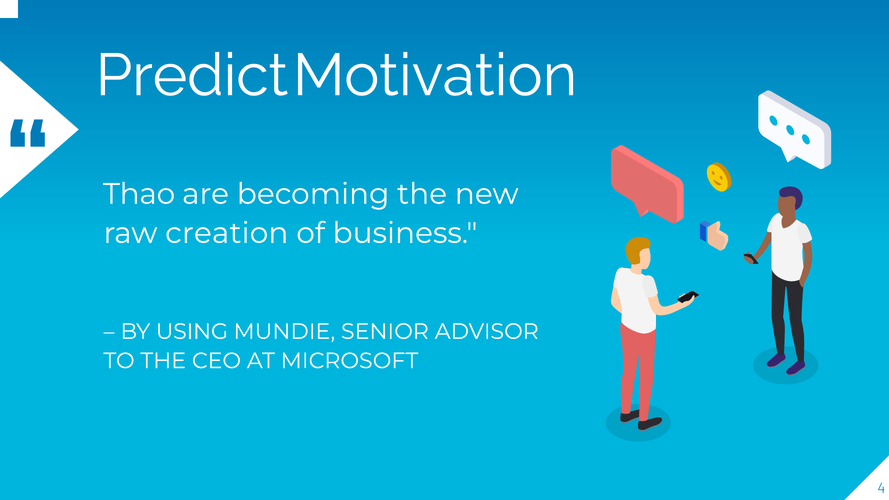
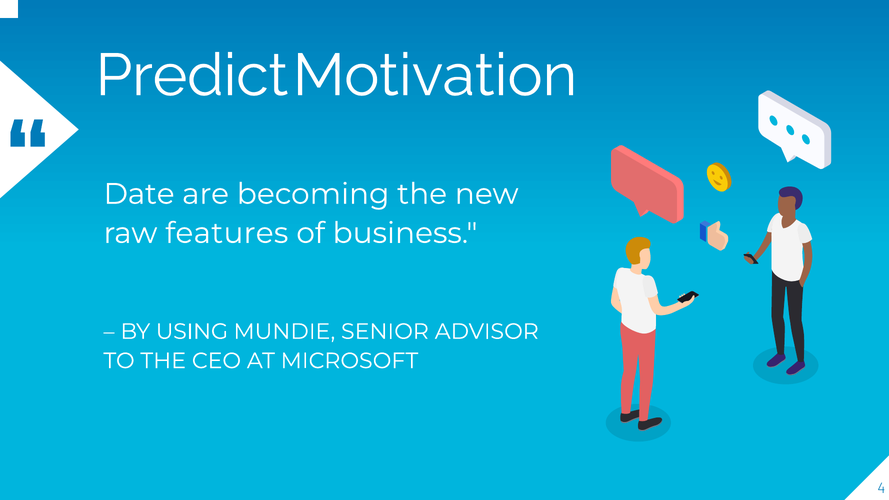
Thao: Thao -> Date
creation: creation -> features
